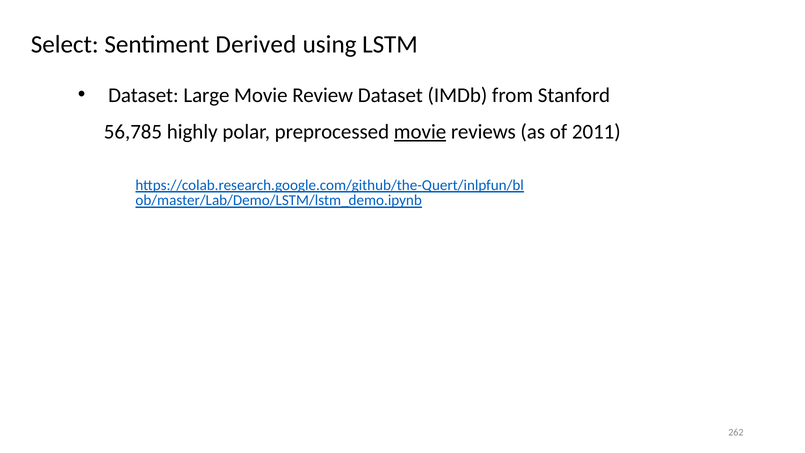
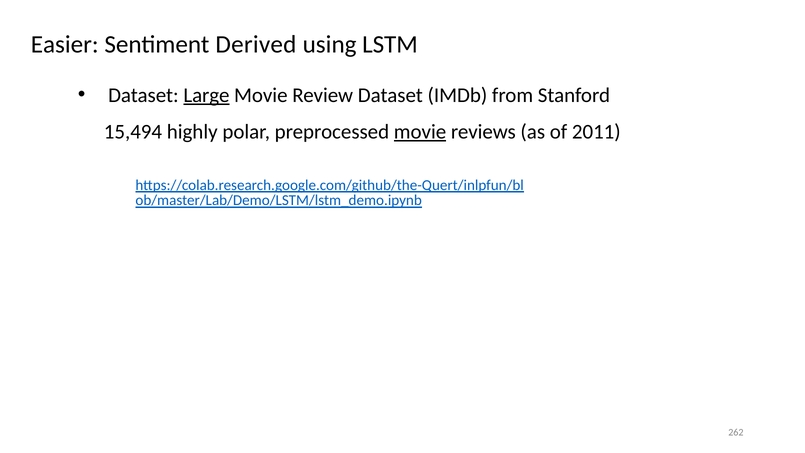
Select: Select -> Easier
Large underline: none -> present
56,785: 56,785 -> 15,494
